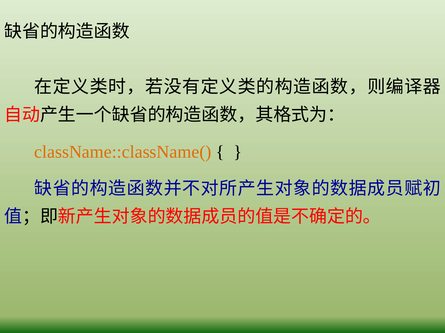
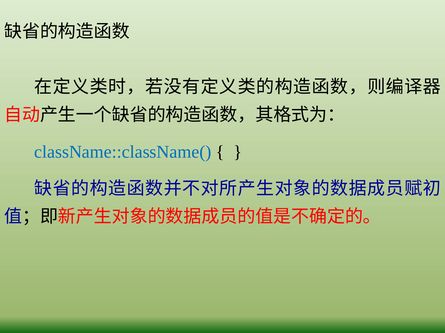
className::className( colour: orange -> blue
